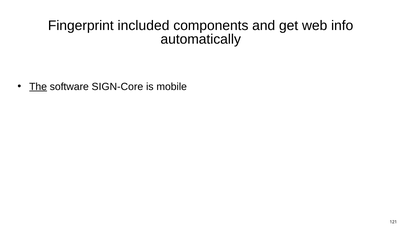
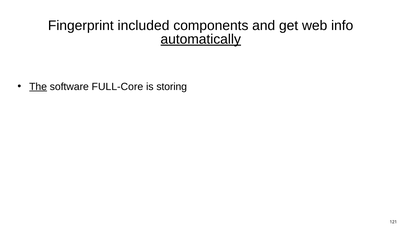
automatically underline: none -> present
SIGN-Core: SIGN-Core -> FULL-Core
mobile: mobile -> storing
